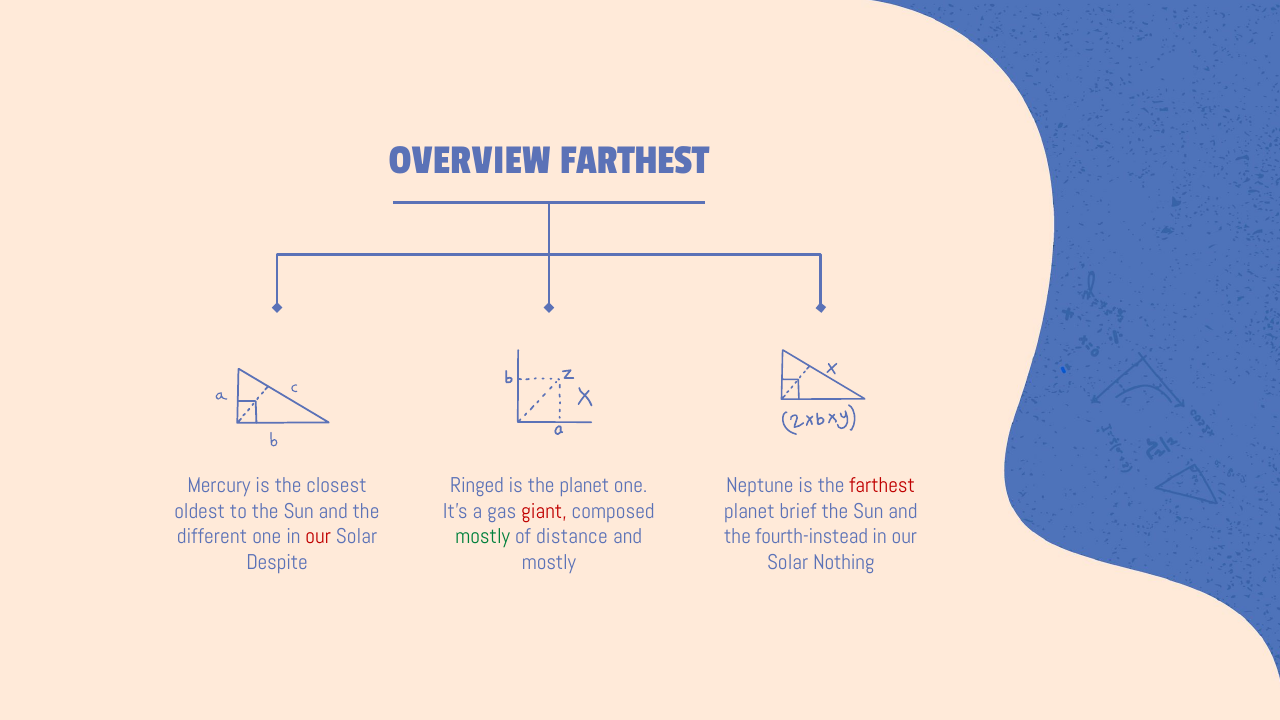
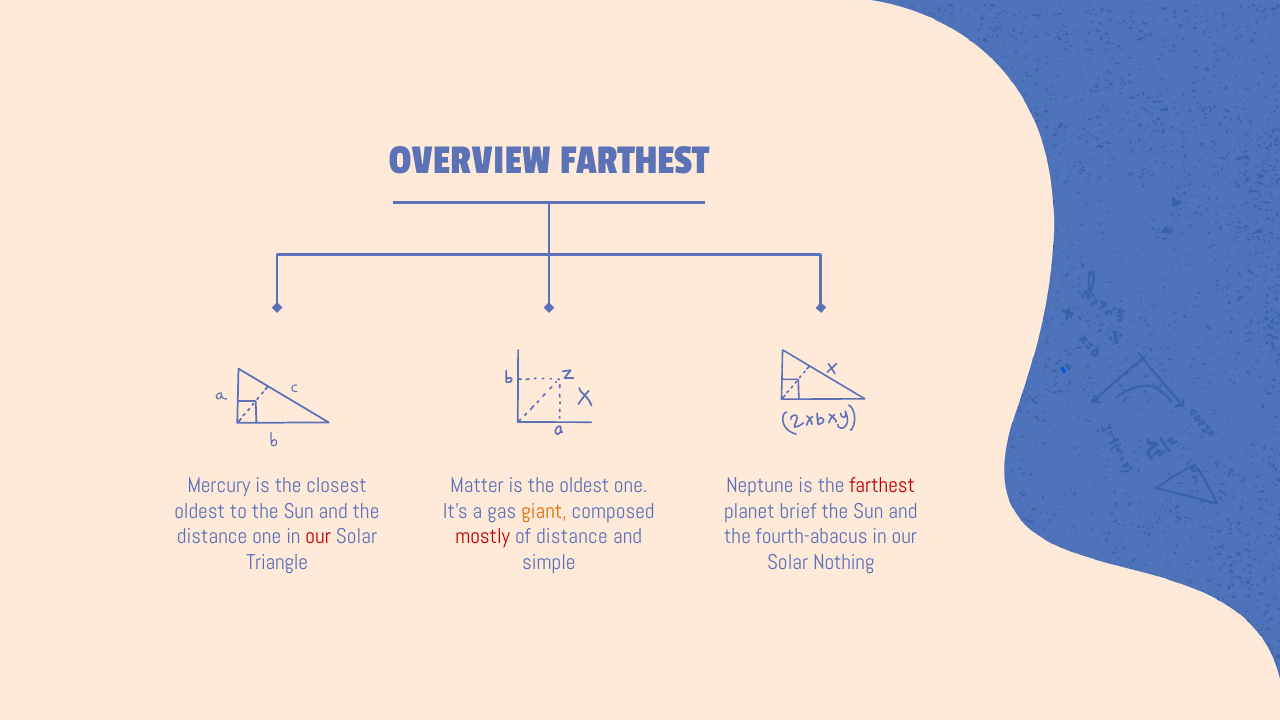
Ringed: Ringed -> Matter
the planet: planet -> oldest
giant colour: red -> orange
different at (212, 537): different -> distance
mostly at (483, 537) colour: green -> red
fourth-instead: fourth-instead -> fourth-abacus
Despite: Despite -> Triangle
mostly at (549, 563): mostly -> simple
